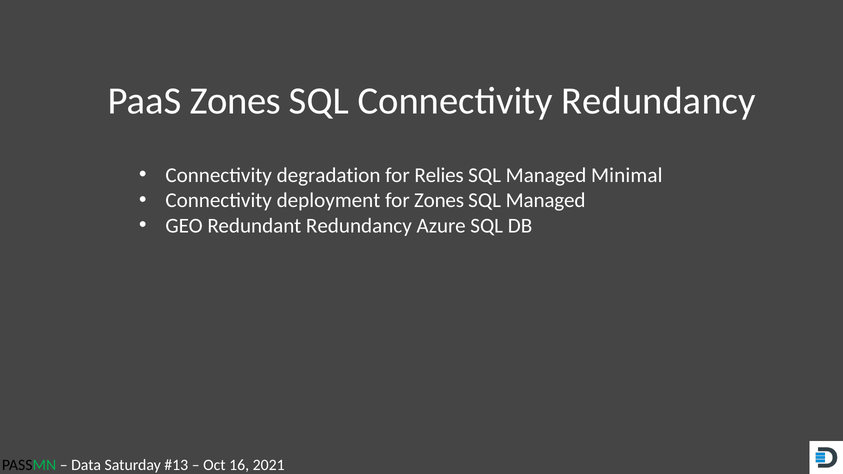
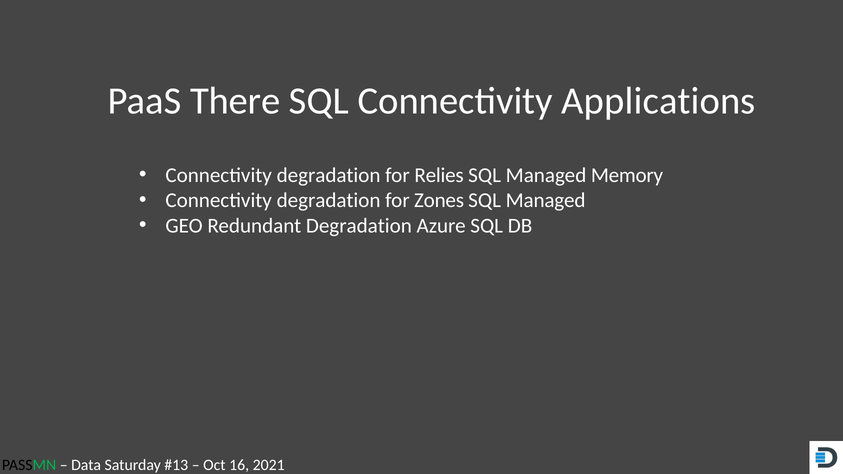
PaaS Zones: Zones -> There
Connectivity Redundancy: Redundancy -> Applications
Minimal: Minimal -> Memory
deployment at (329, 200): deployment -> degradation
Redundant Redundancy: Redundancy -> Degradation
